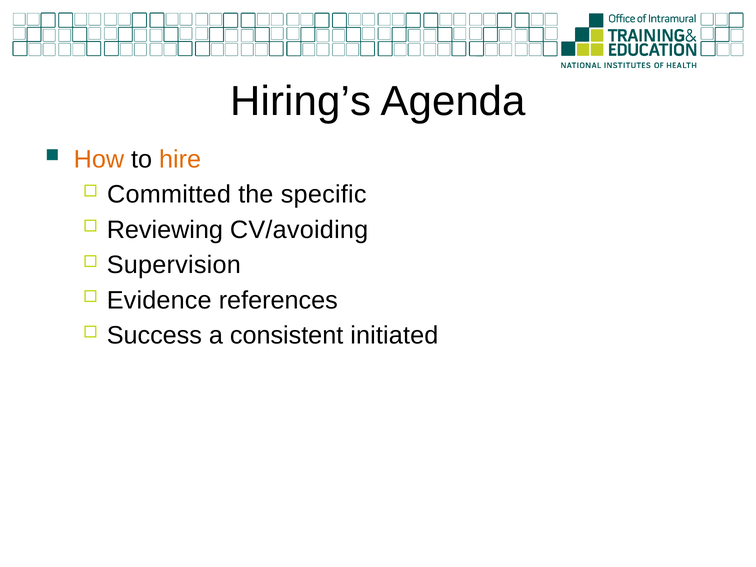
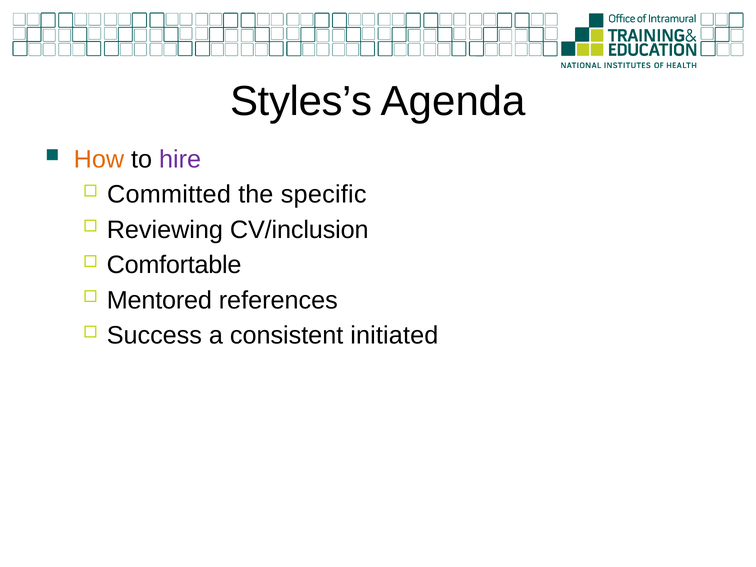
Hiring’s: Hiring’s -> Styles’s
hire colour: orange -> purple
CV/avoiding: CV/avoiding -> CV/inclusion
Supervision: Supervision -> Comfortable
Evidence: Evidence -> Mentored
